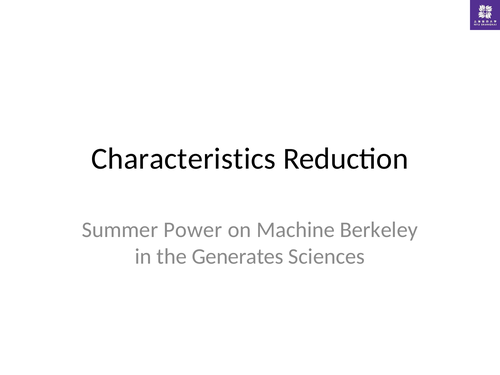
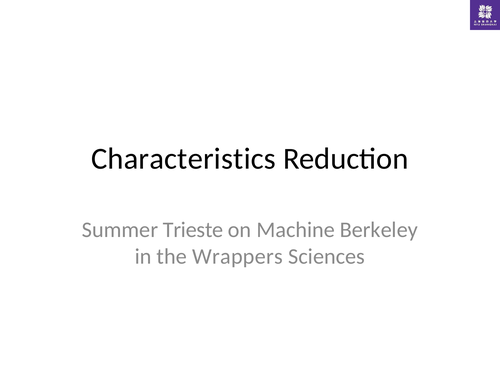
Power: Power -> Trieste
Generates: Generates -> Wrappers
